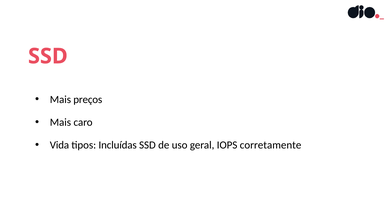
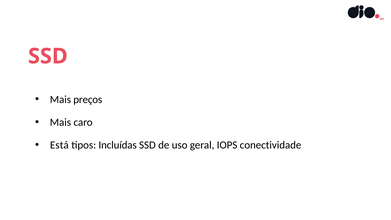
Vida: Vida -> Está
corretamente: corretamente -> conectividade
